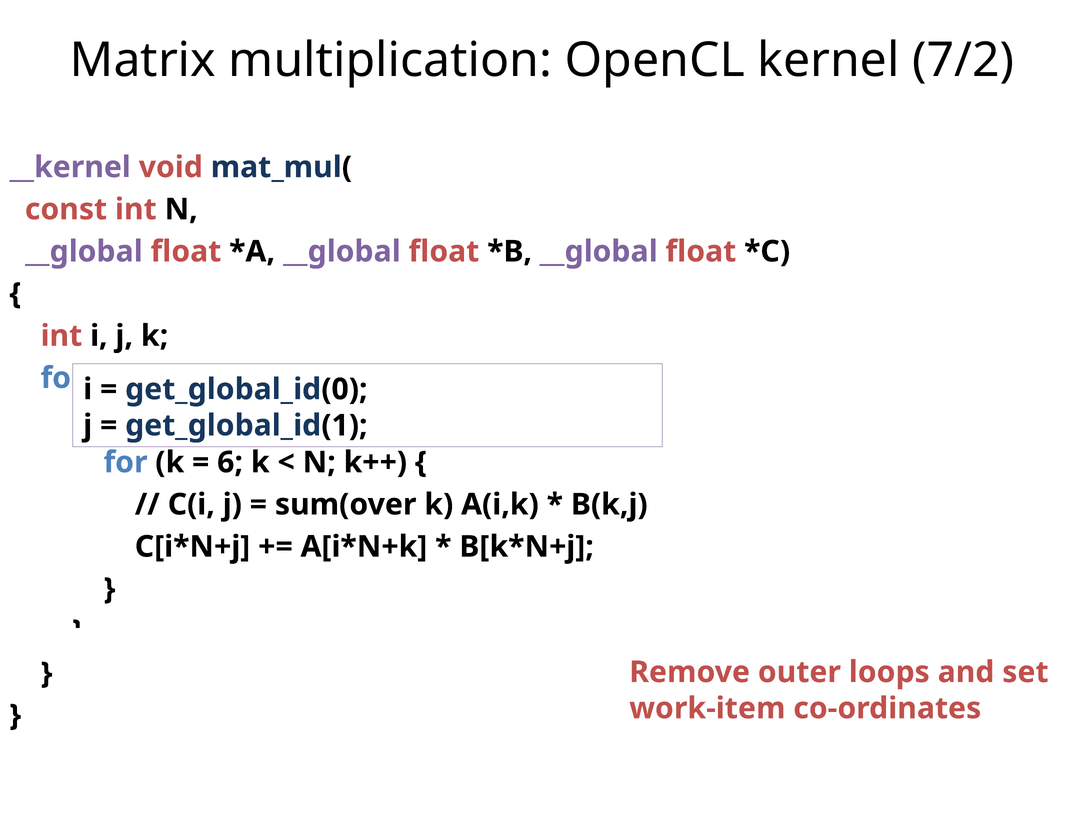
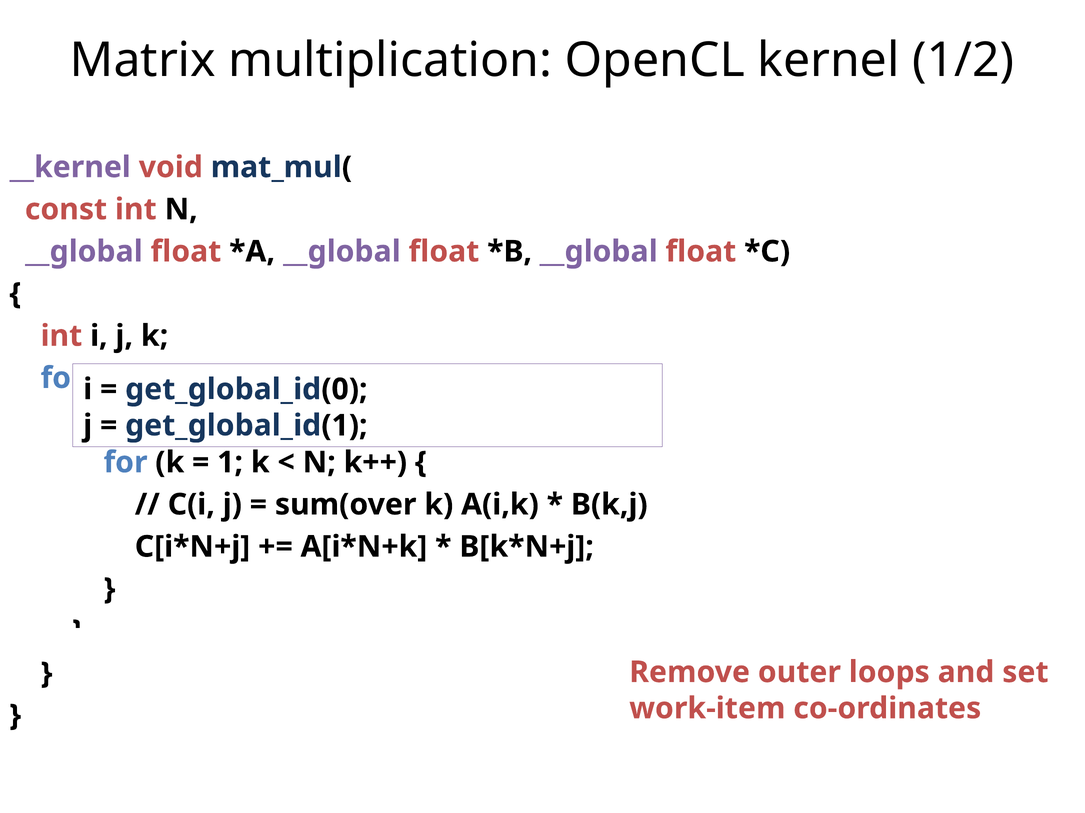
7/2: 7/2 -> 1/2
6: 6 -> 1
